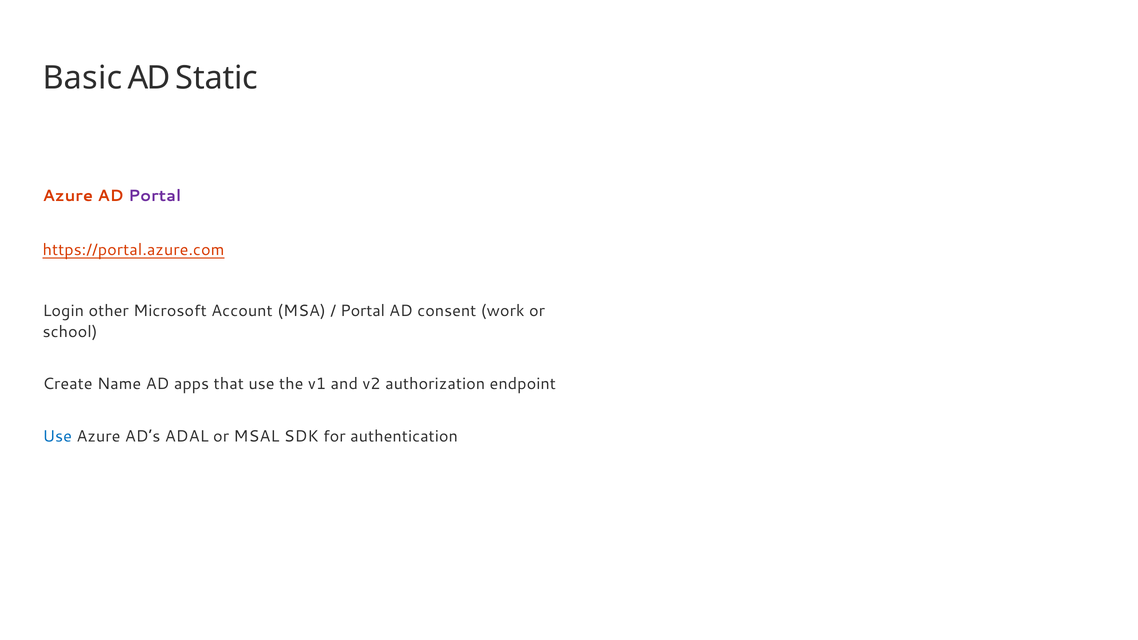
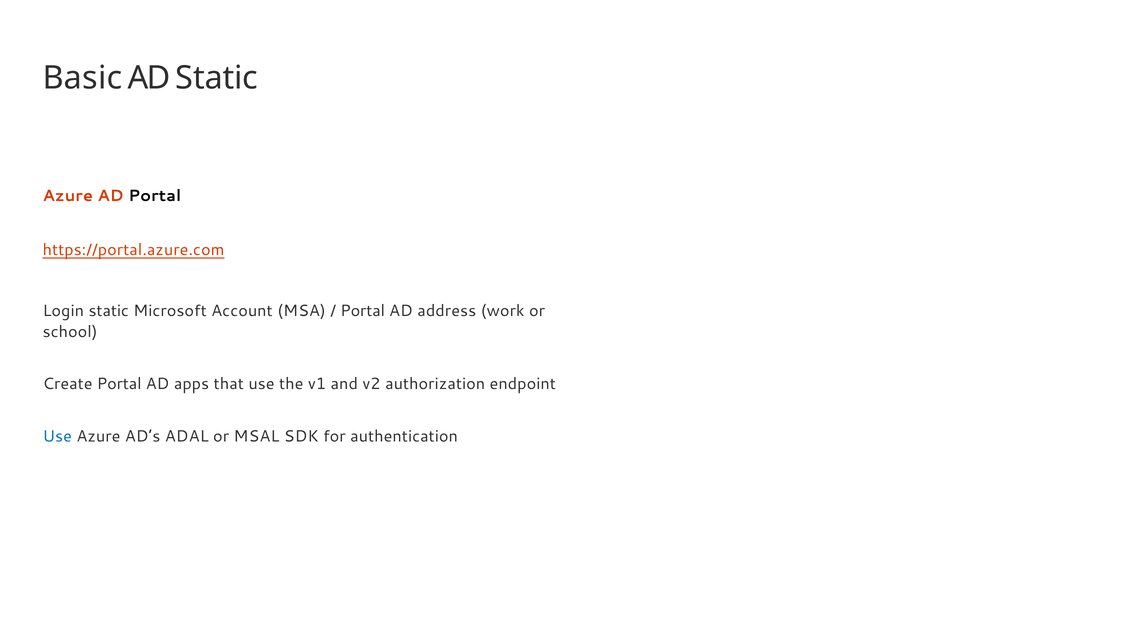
Portal at (155, 196) colour: purple -> black
Login other: other -> static
consent: consent -> address
Create Name: Name -> Portal
